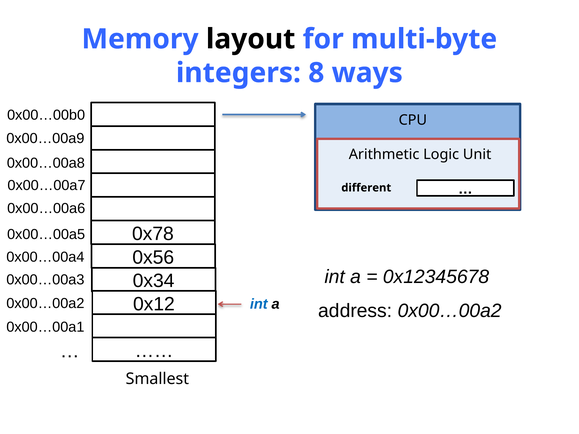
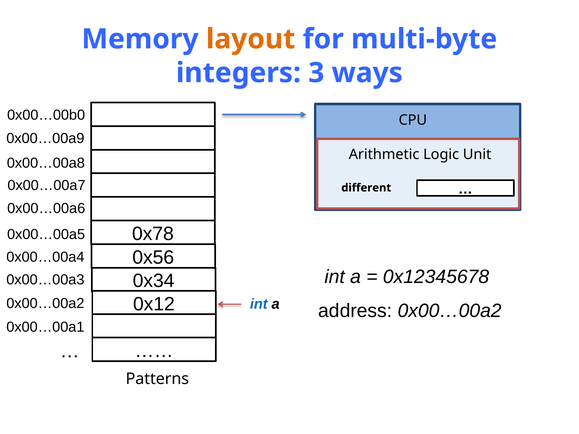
layout colour: black -> orange
8: 8 -> 3
Smallest: Smallest -> Patterns
